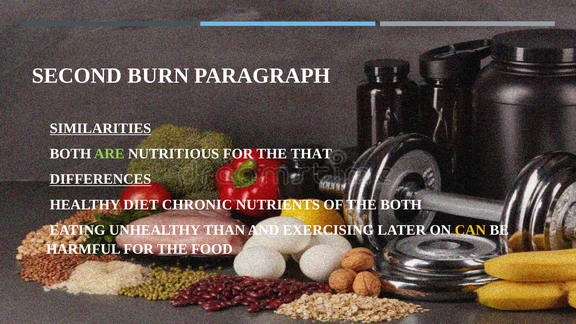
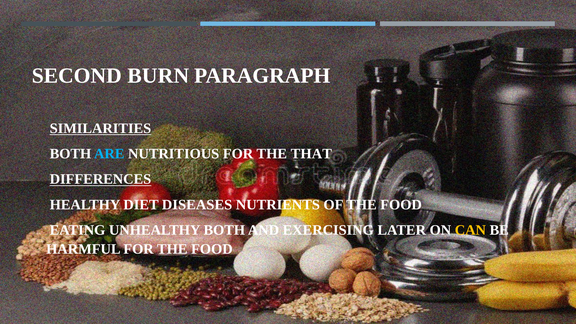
ARE colour: light green -> light blue
CHRONIC: CHRONIC -> DISEASES
OF THE BOTH: BOTH -> FOOD
THAN: THAN -> BOTH
